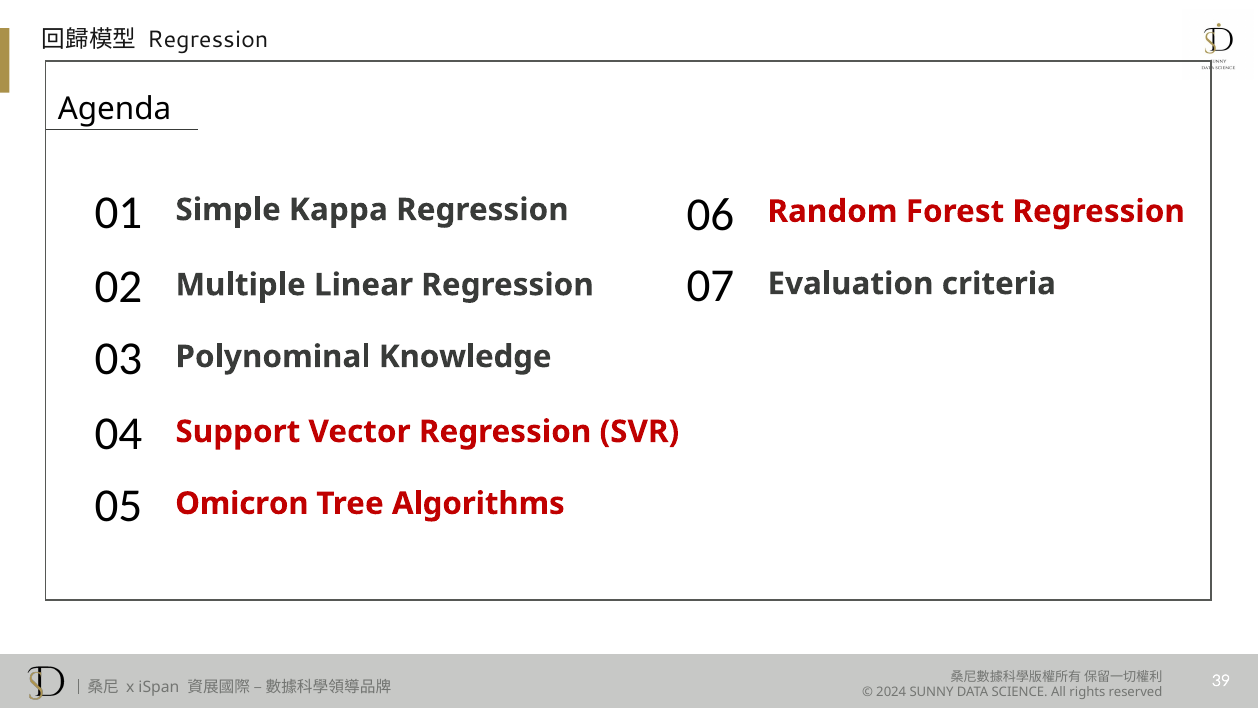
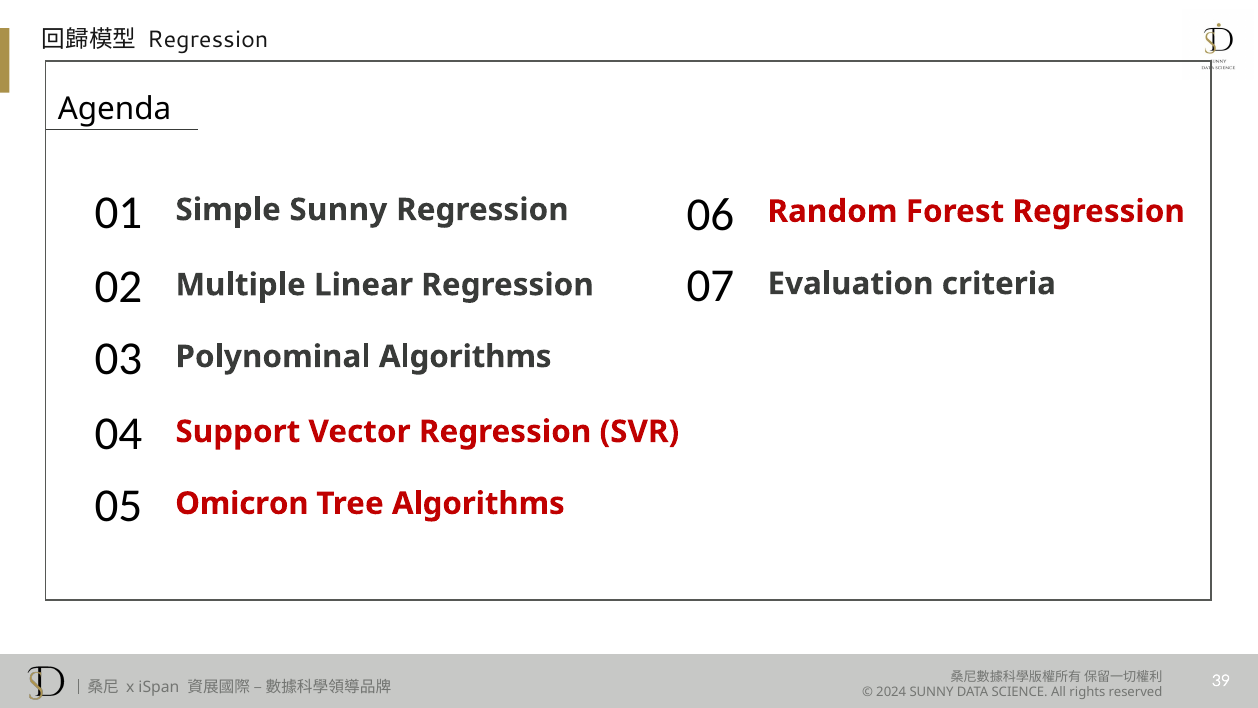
Simple Kappa: Kappa -> Sunny
Polynominal Knowledge: Knowledge -> Algorithms
